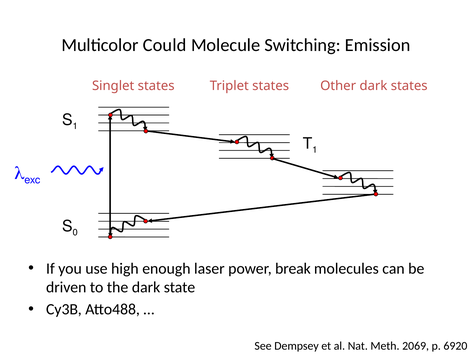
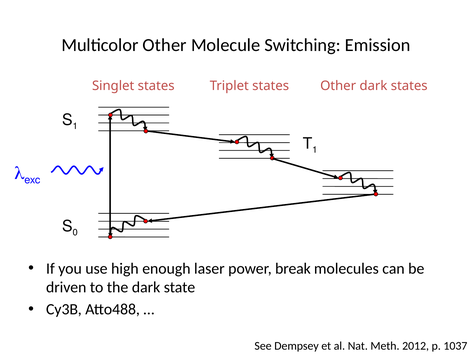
Multicolor Could: Could -> Other
2069: 2069 -> 2012
6920: 6920 -> 1037
